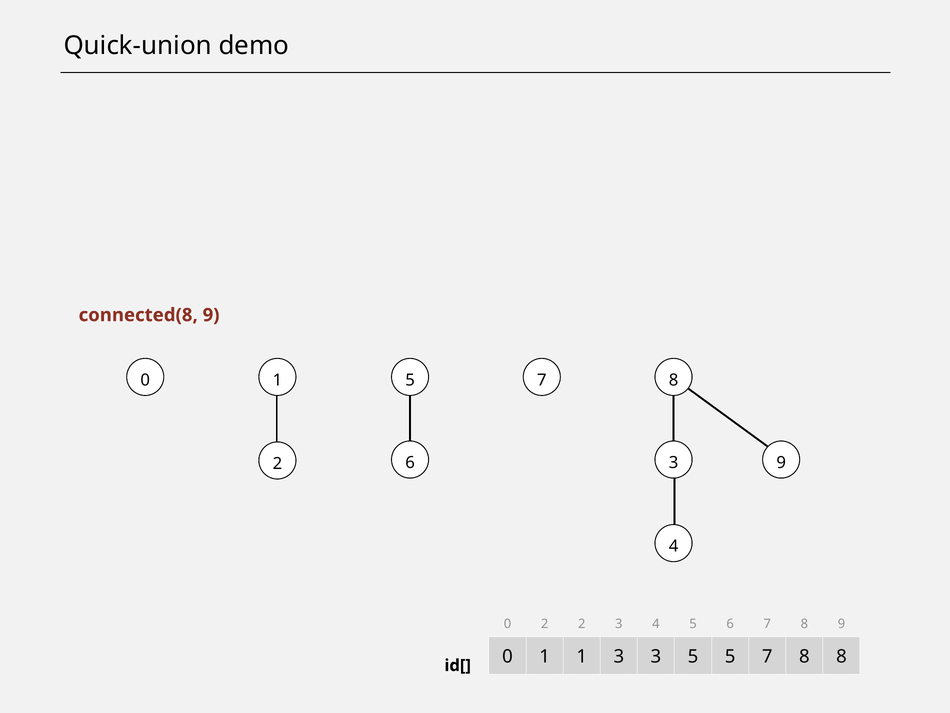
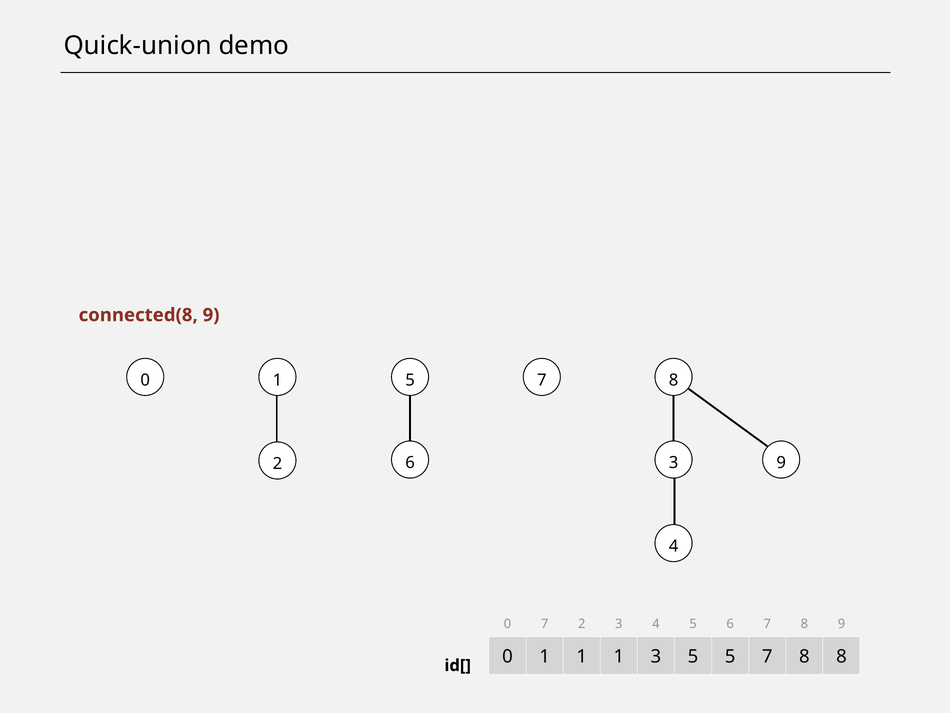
0 2: 2 -> 7
1 3: 3 -> 1
